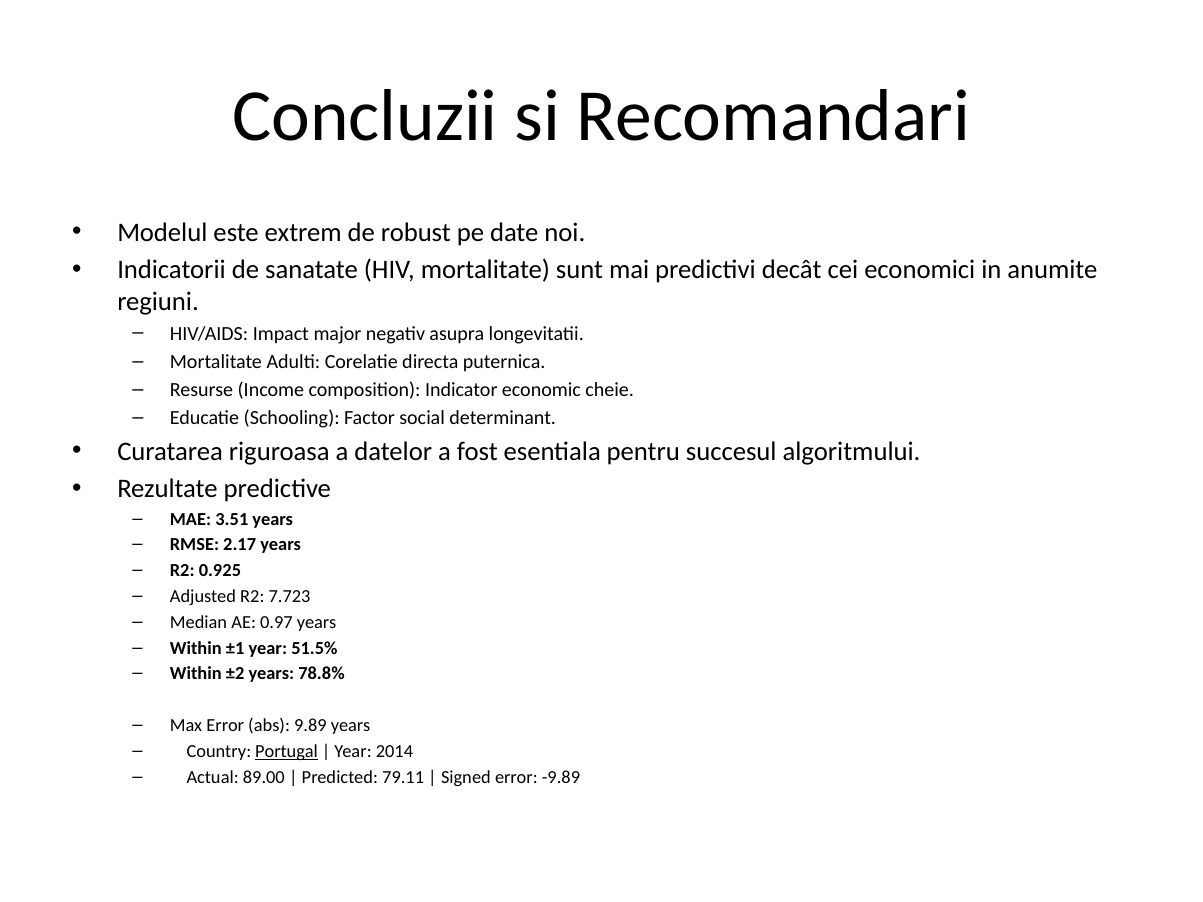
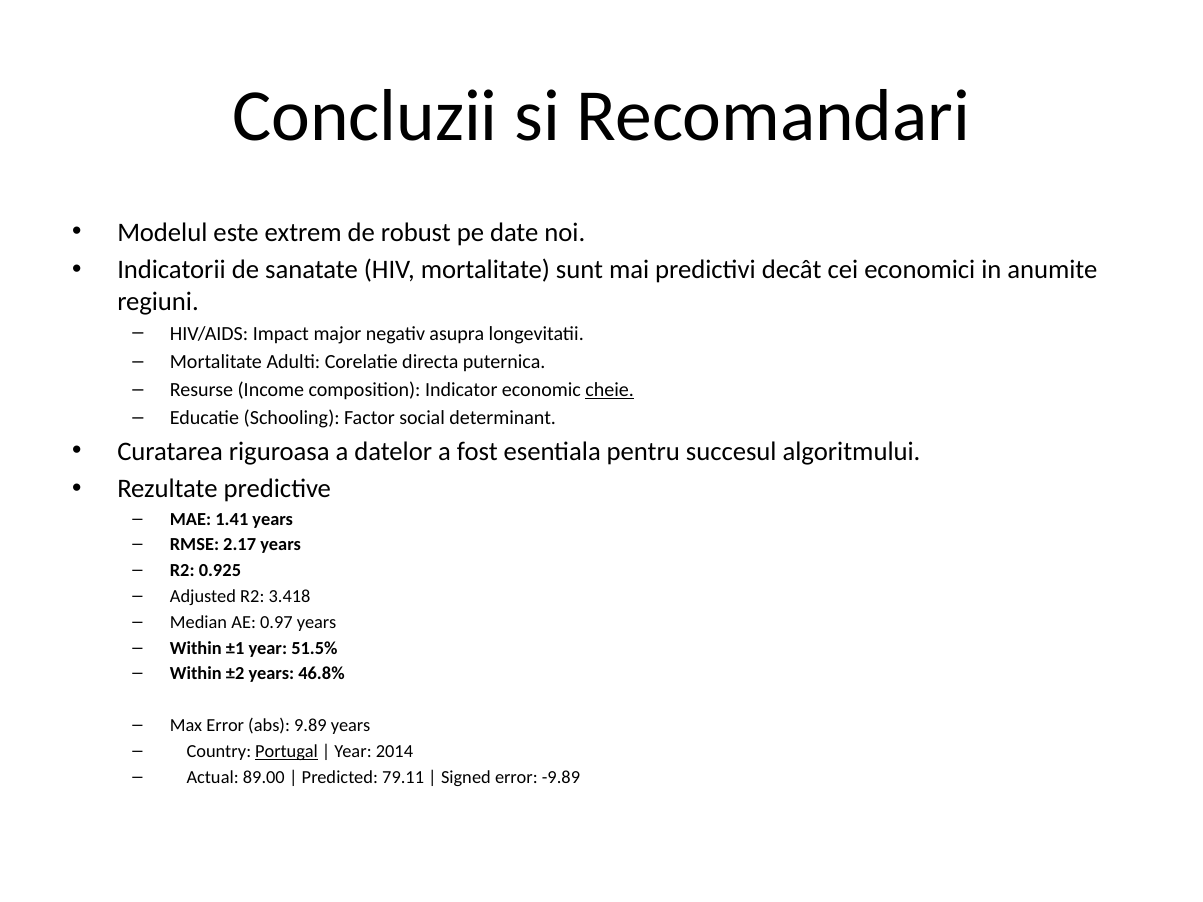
cheie underline: none -> present
3.51: 3.51 -> 1.41
7.723: 7.723 -> 3.418
78.8%: 78.8% -> 46.8%
